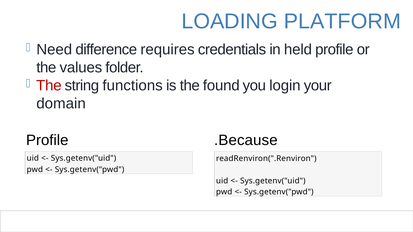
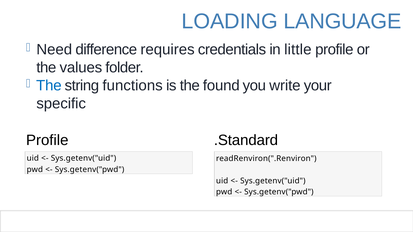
PLATFORM: PLATFORM -> LANGUAGE
held: held -> little
The at (49, 86) colour: red -> blue
login: login -> write
domain: domain -> specific
.Because: .Because -> .Standard
